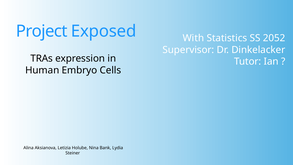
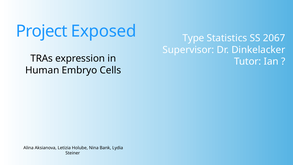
With: With -> Type
2052: 2052 -> 2067
